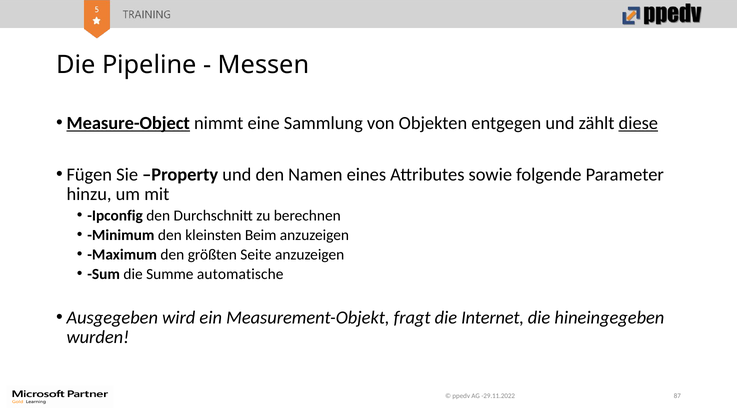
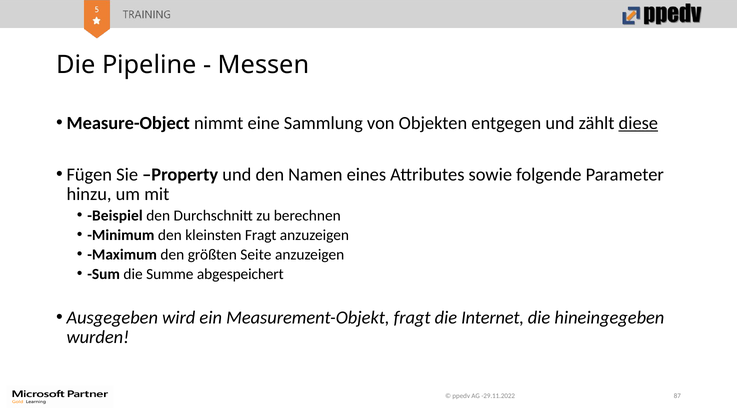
Measure-Object underline: present -> none
Ipconfig: Ipconfig -> Beispiel
kleinsten Beim: Beim -> Fragt
automatische: automatische -> abgespeichert
